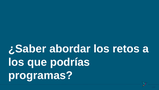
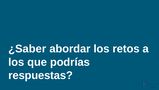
programas: programas -> respuestas
